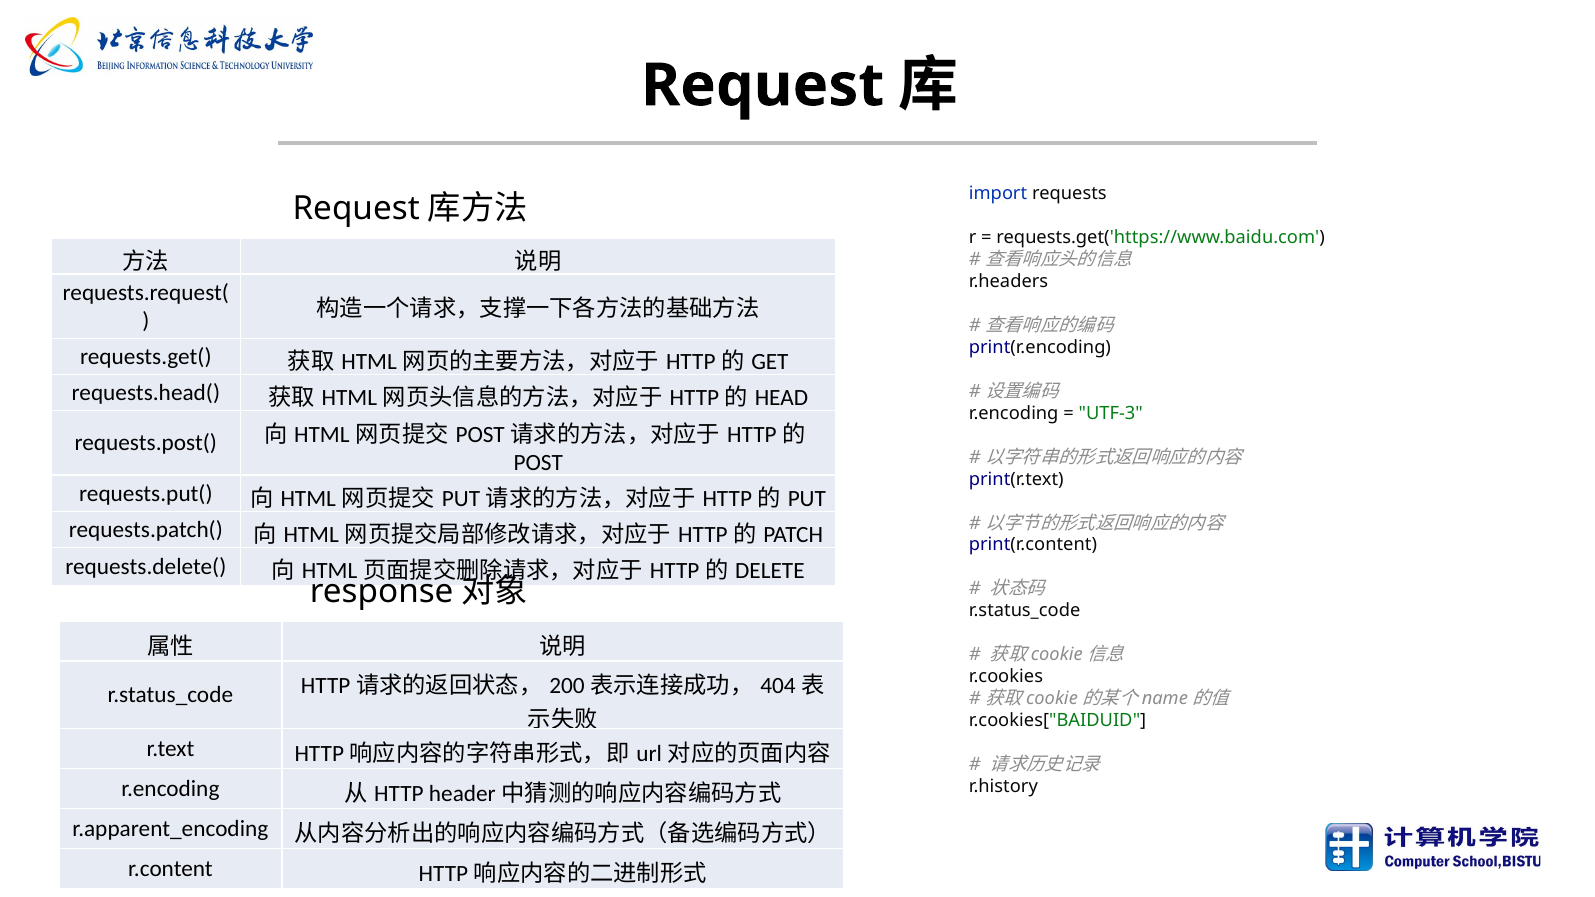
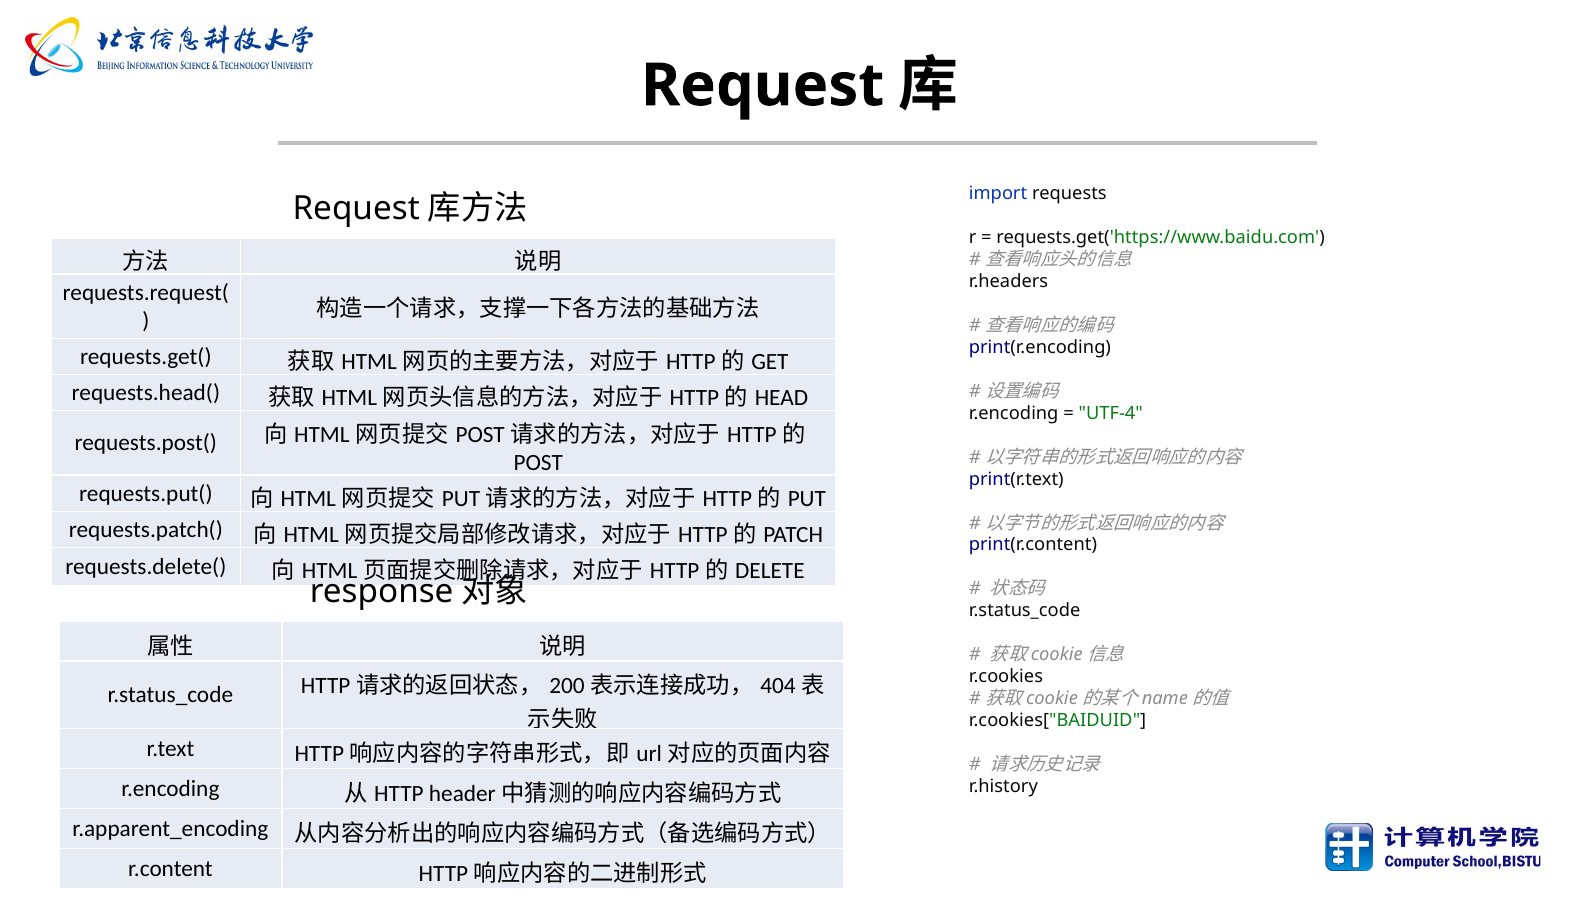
UTF-3: UTF-3 -> UTF-4
